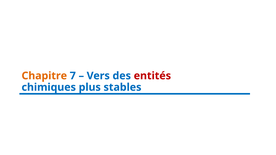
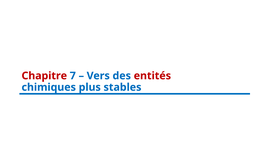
Chapitre colour: orange -> red
